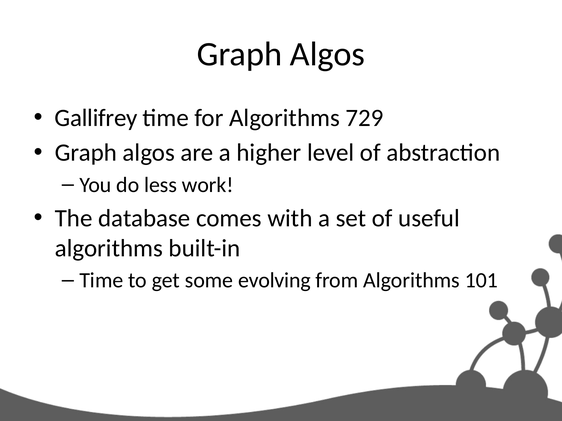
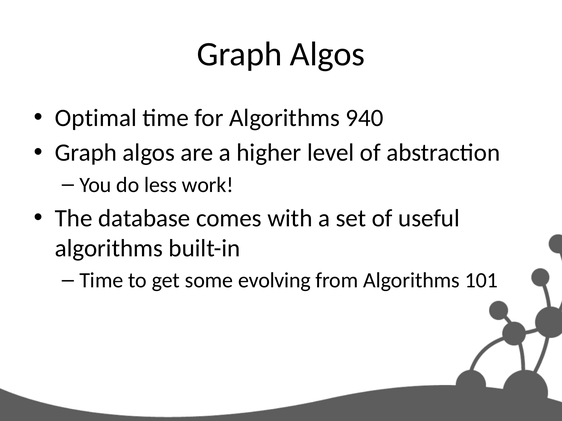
Gallifrey: Gallifrey -> Optimal
729: 729 -> 940
